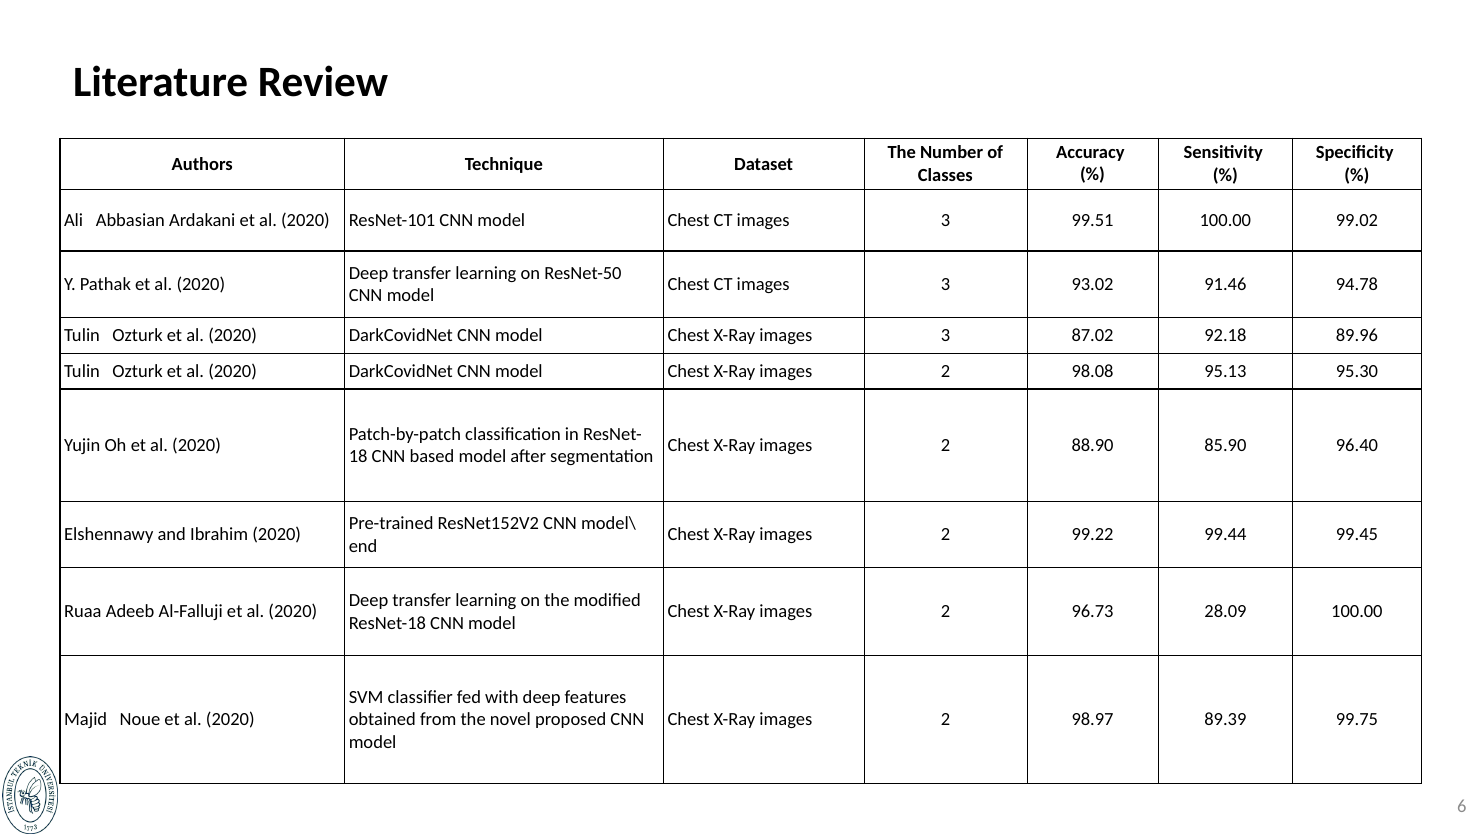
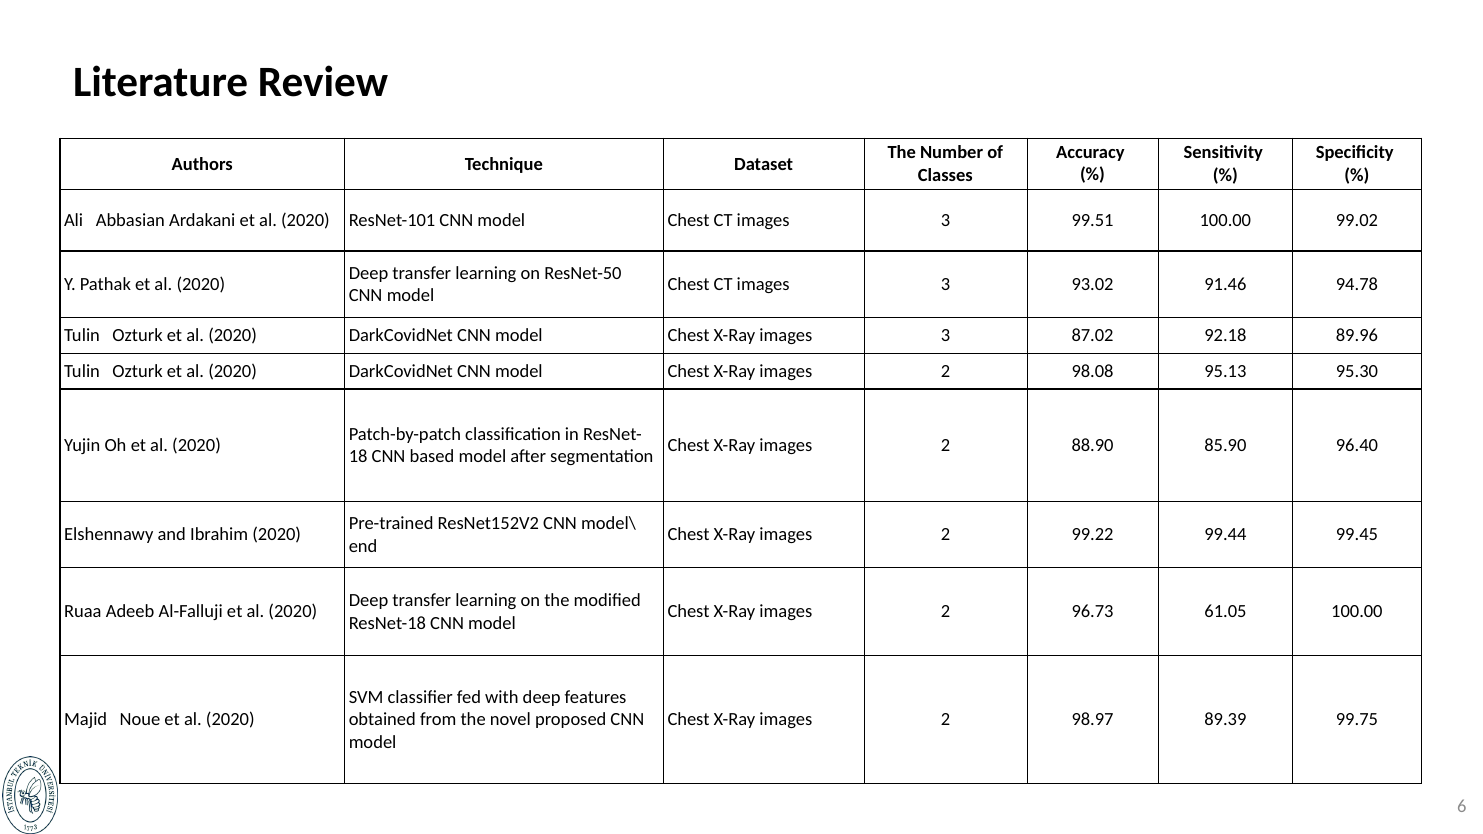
28.09: 28.09 -> 61.05
